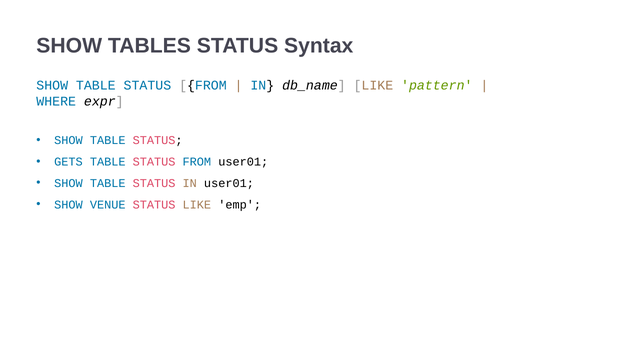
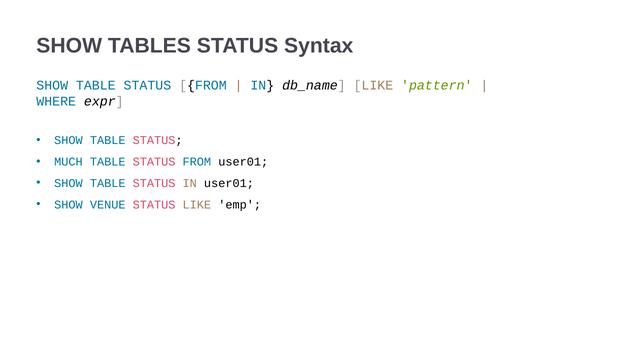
GETS: GETS -> MUCH
